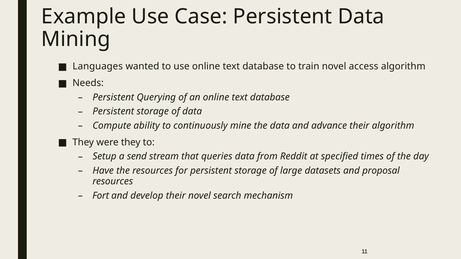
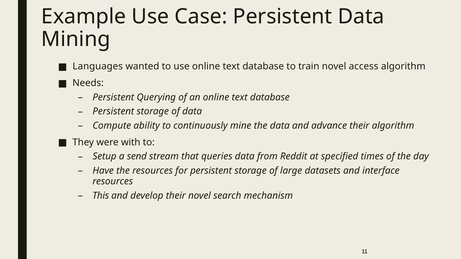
were they: they -> with
proposal: proposal -> interface
Fort: Fort -> This
